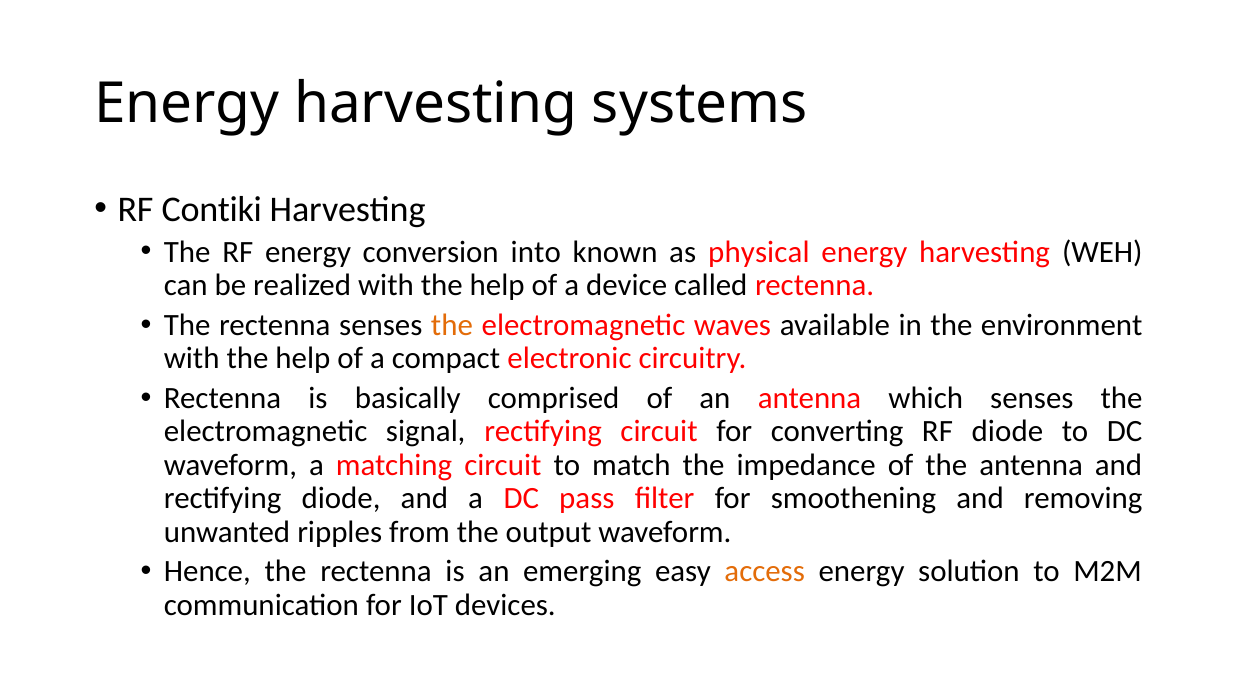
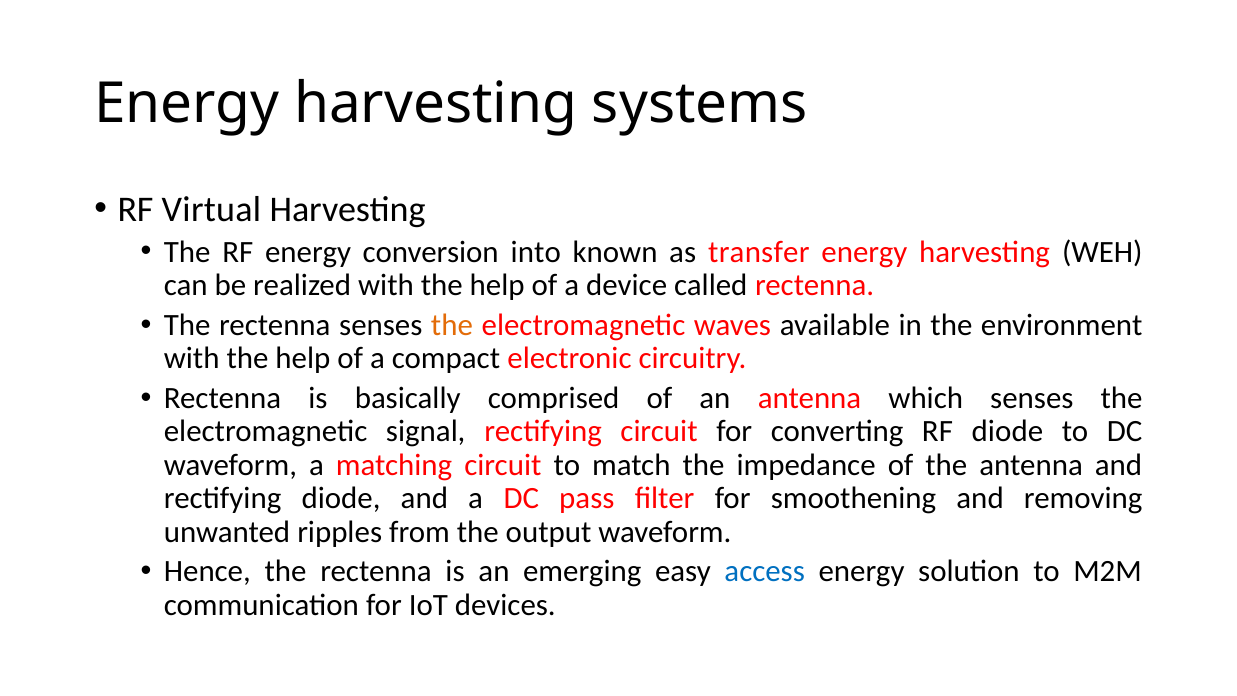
Contiki: Contiki -> Virtual
physical: physical -> transfer
access colour: orange -> blue
